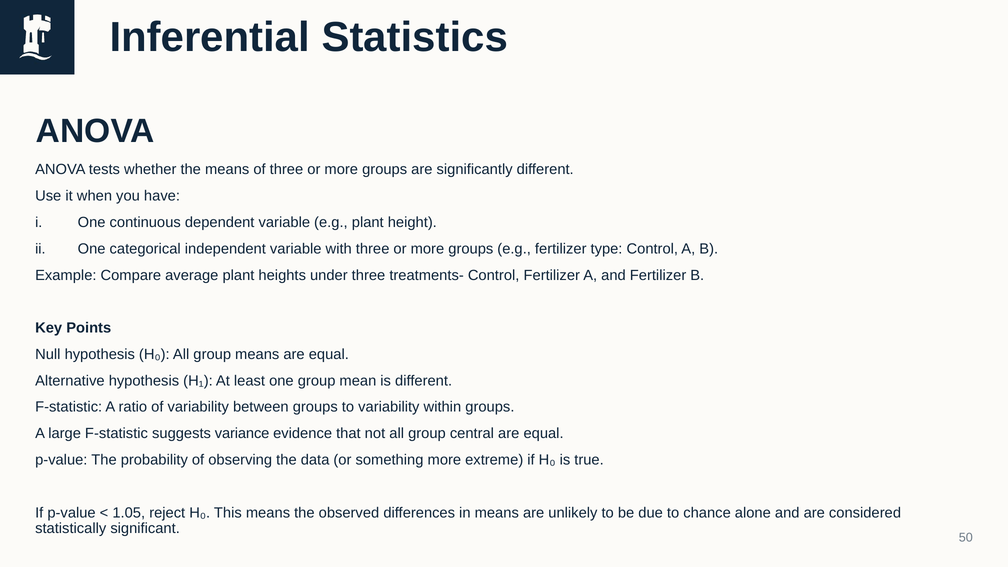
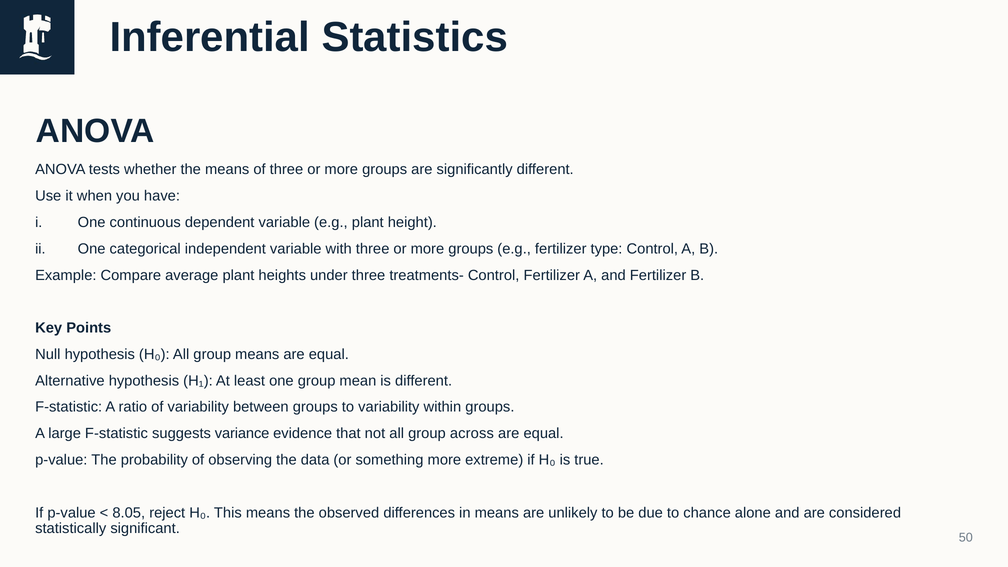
central: central -> across
1.05: 1.05 -> 8.05
